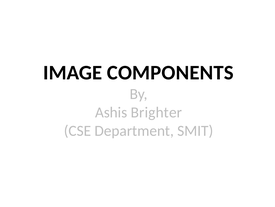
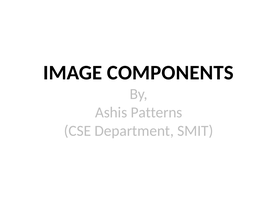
Brighter: Brighter -> Patterns
